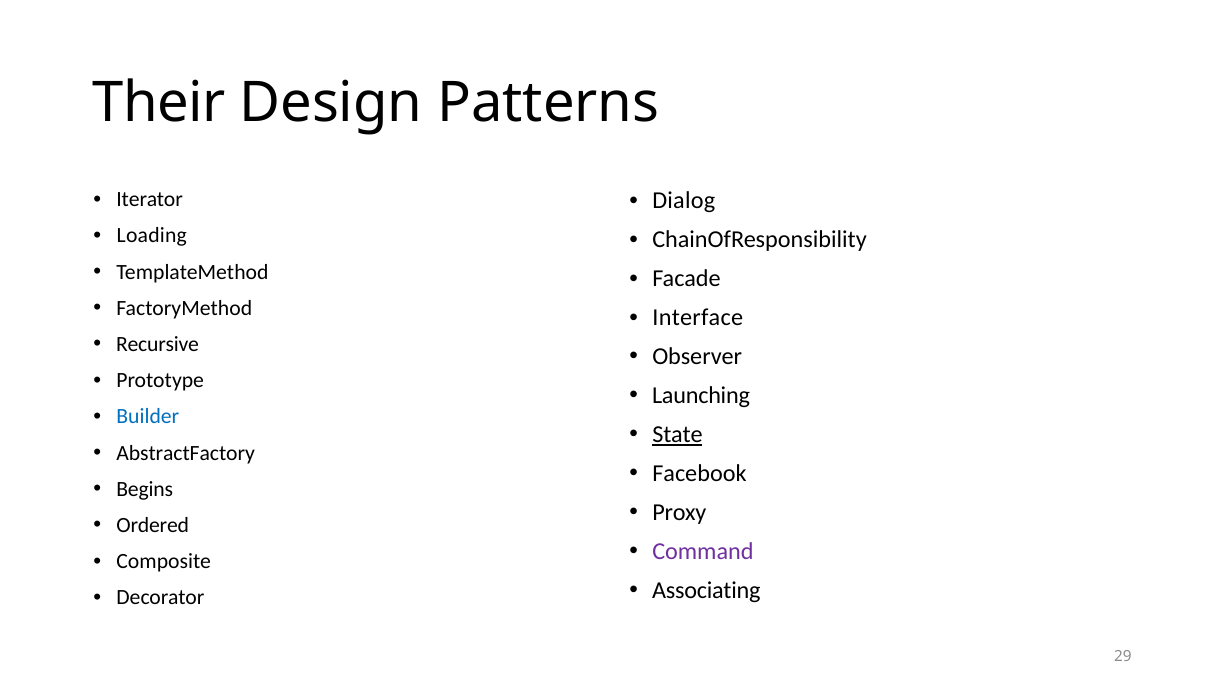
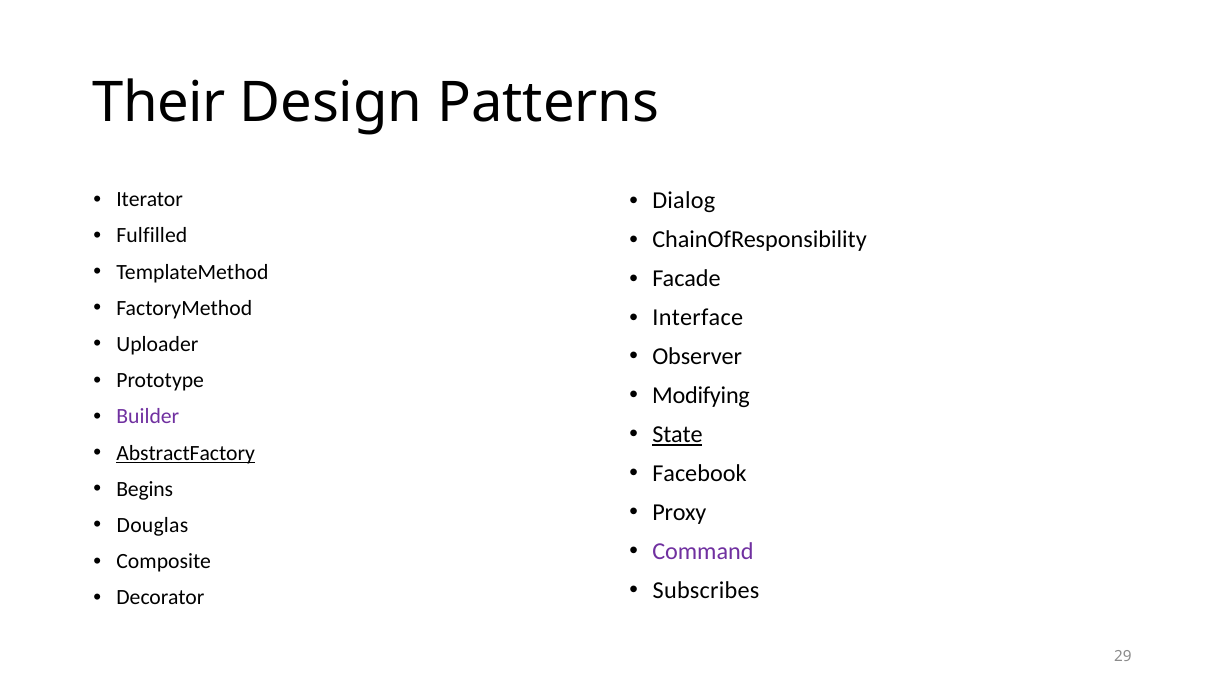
Loading: Loading -> Fulfilled
Recursive: Recursive -> Uploader
Launching: Launching -> Modifying
Builder colour: blue -> purple
AbstractFactory underline: none -> present
Ordered: Ordered -> Douglas
Associating: Associating -> Subscribes
